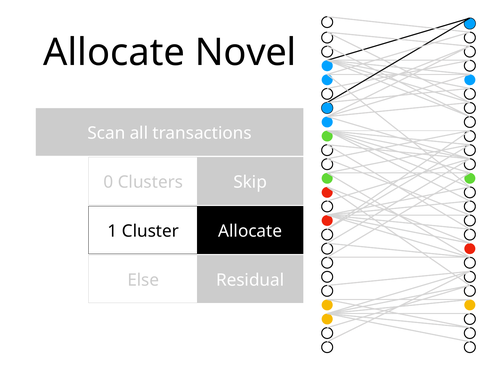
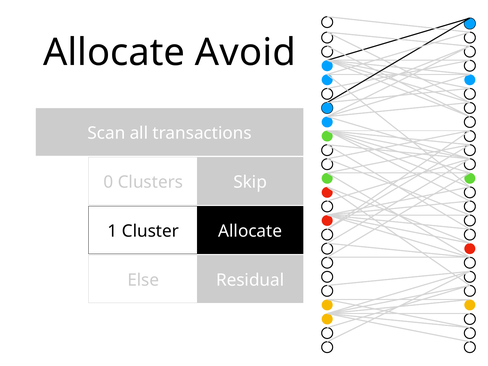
Novel: Novel -> Avoid
